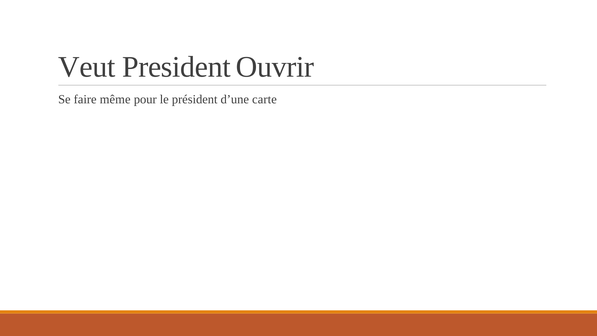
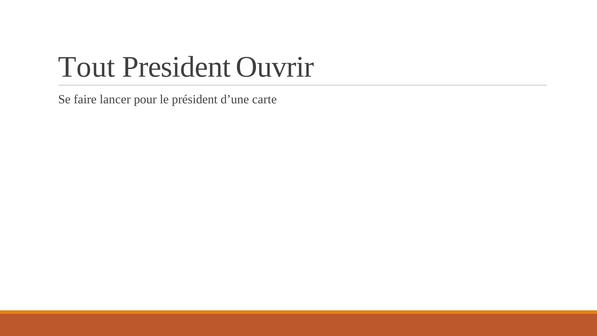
Veut: Veut -> Tout
même: même -> lancer
